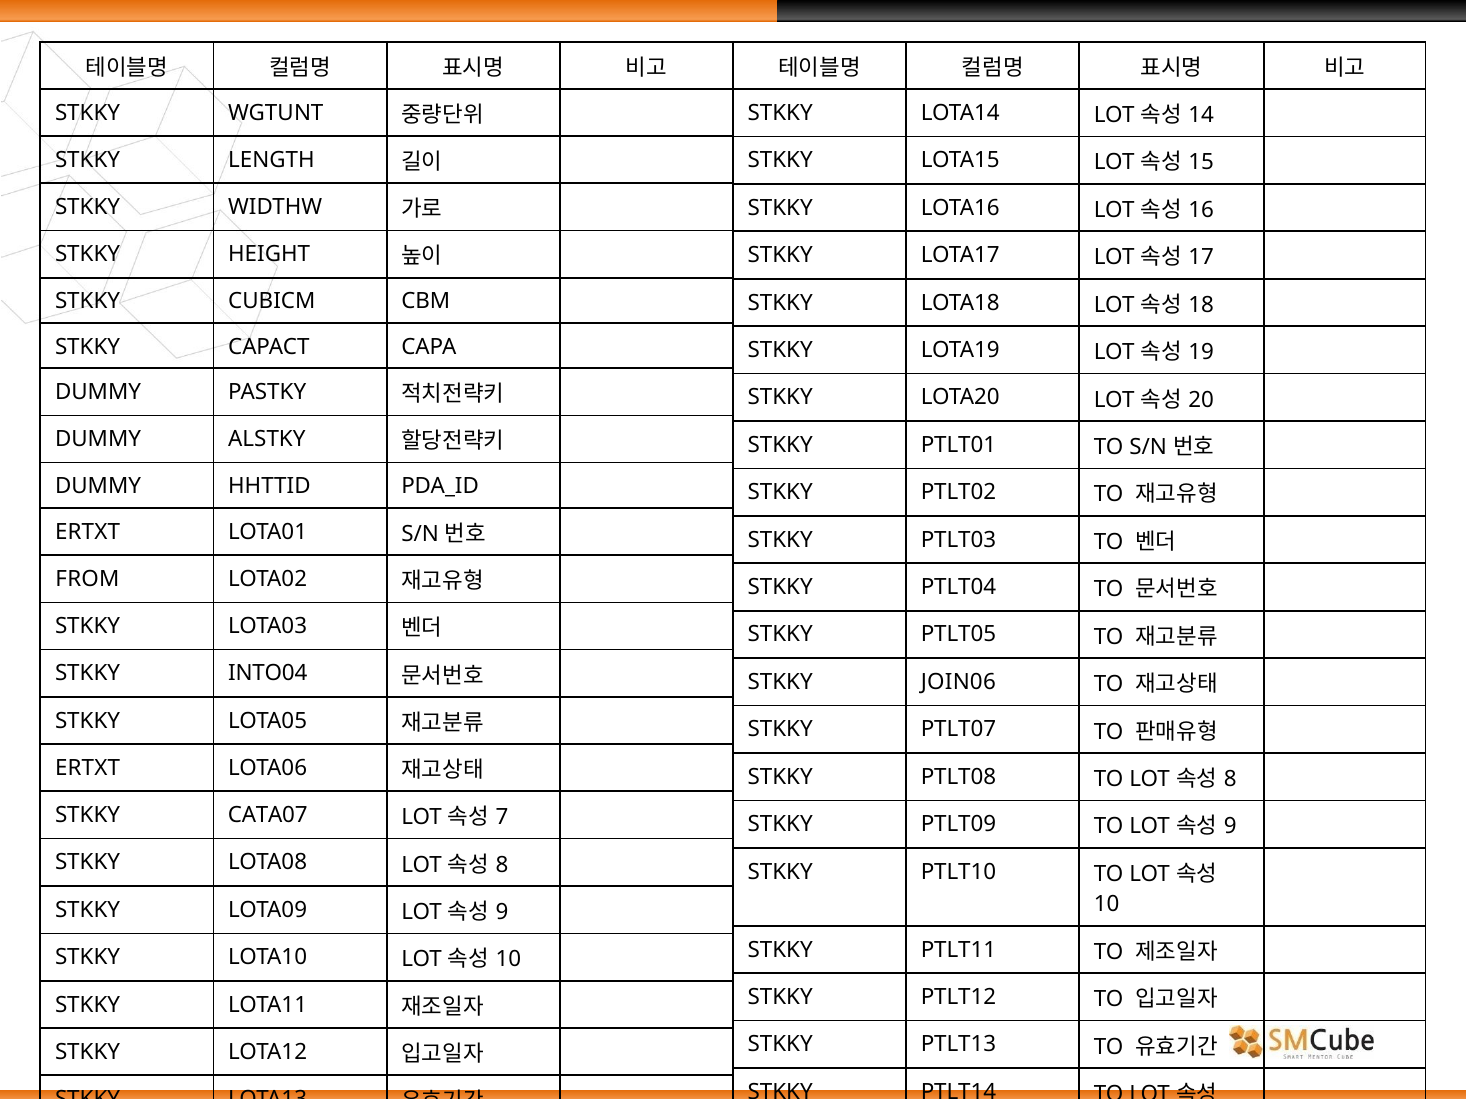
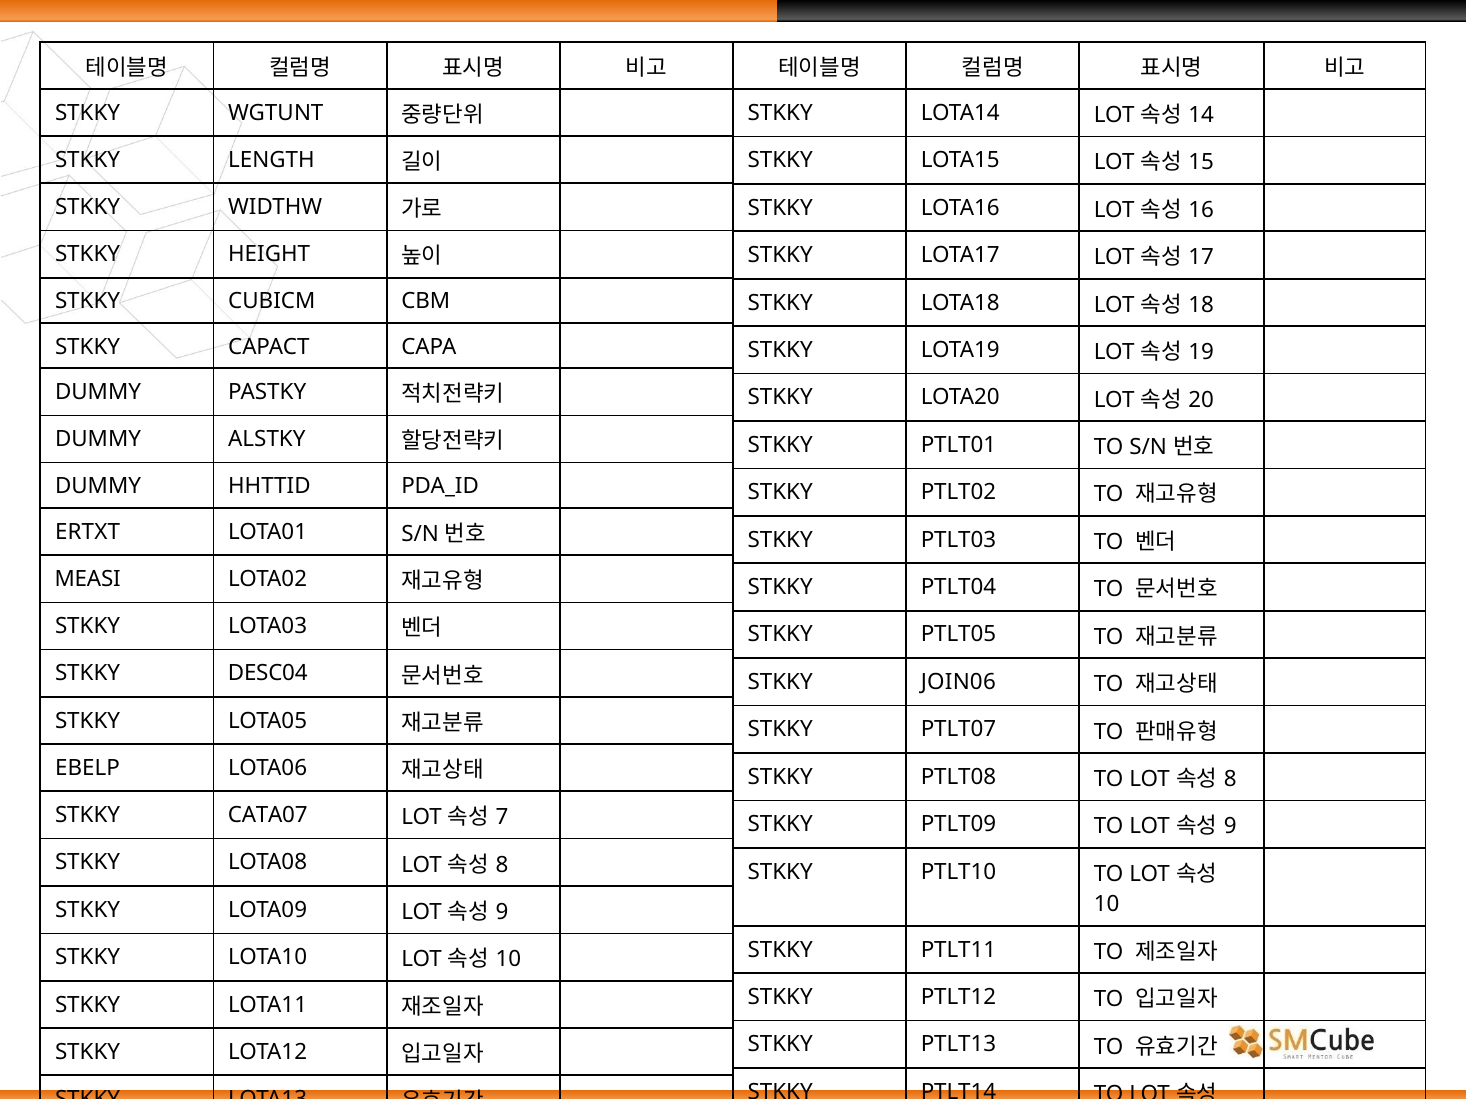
FROM: FROM -> MEASI
INTO04: INTO04 -> DESC04
ERTXT at (87, 768): ERTXT -> EBELP
